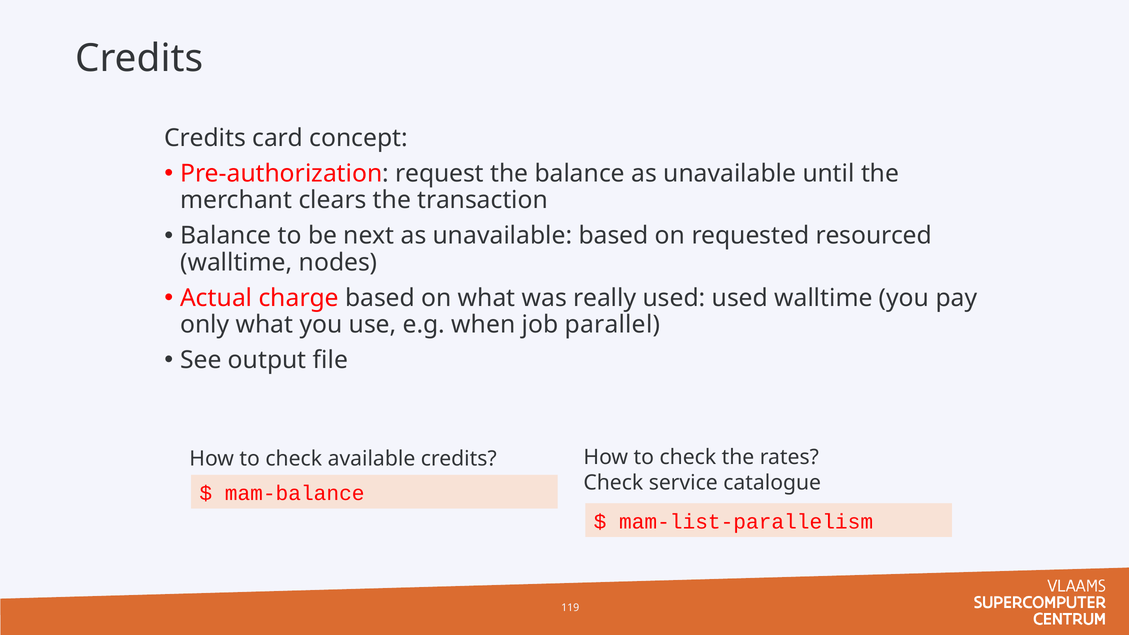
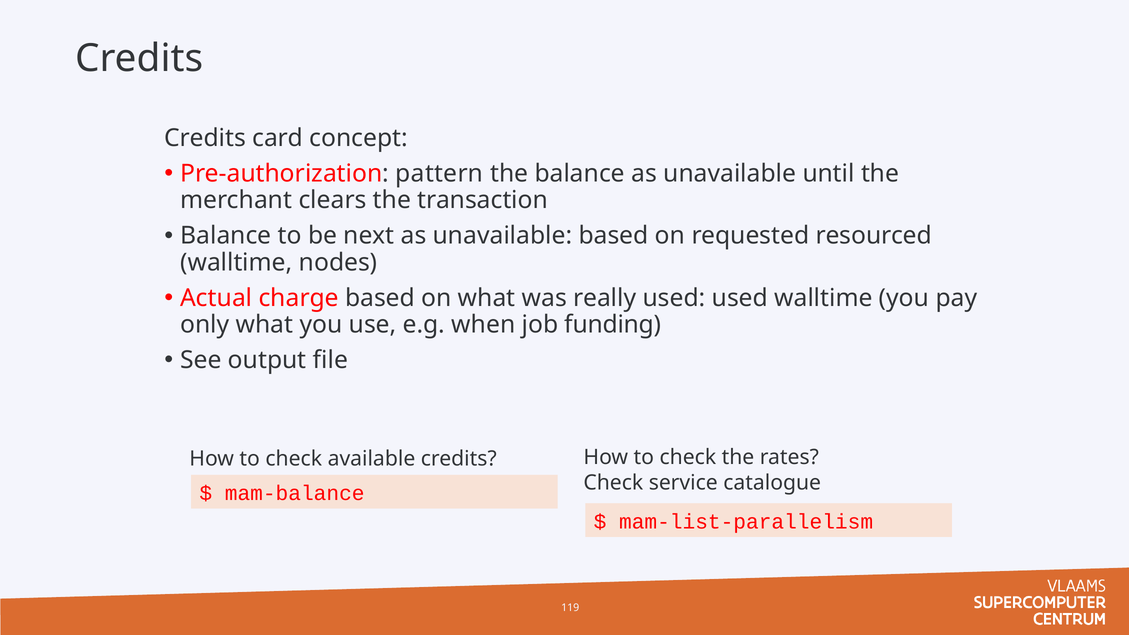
request: request -> pattern
parallel: parallel -> funding
